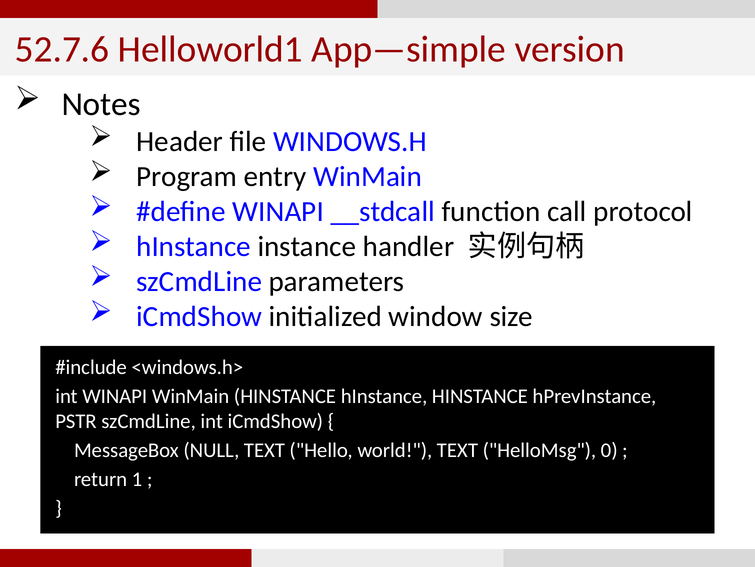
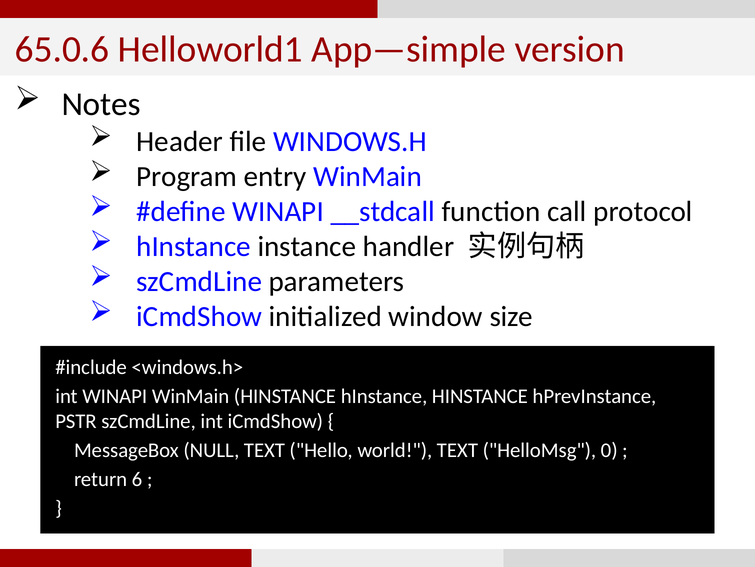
52.7.6: 52.7.6 -> 65.0.6
1: 1 -> 6
